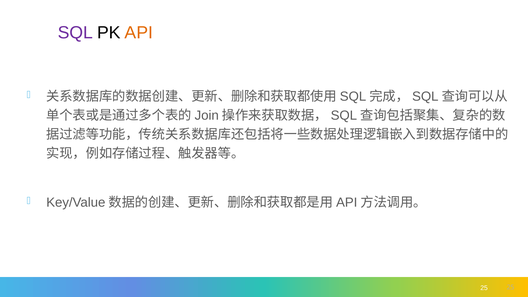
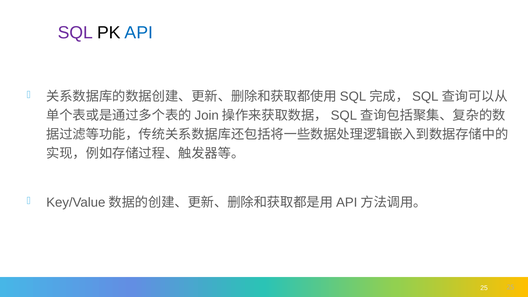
API colour: orange -> blue
